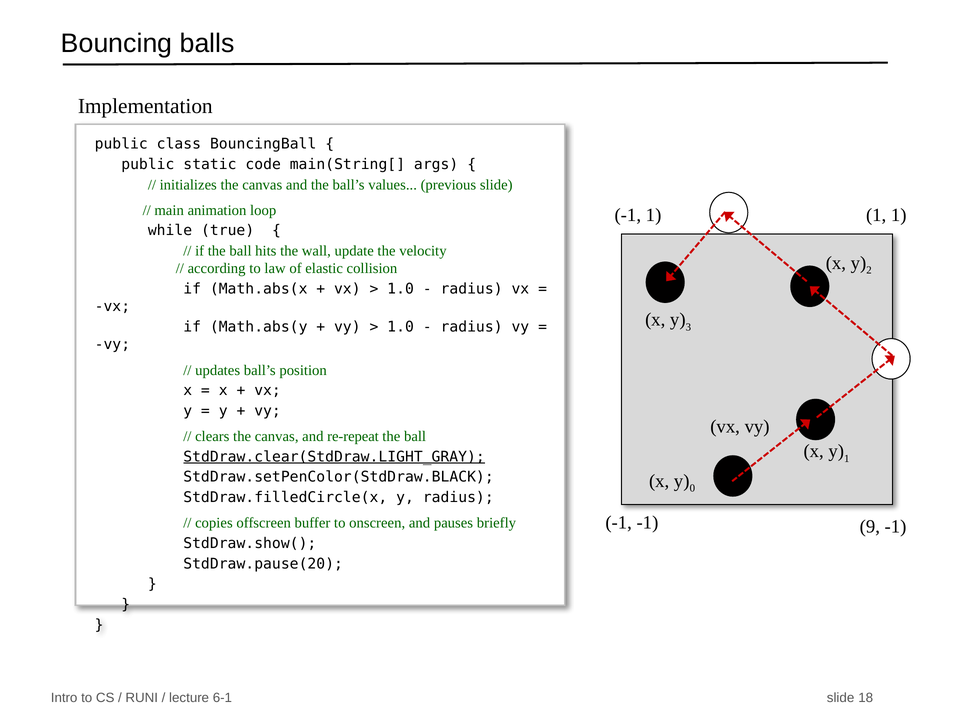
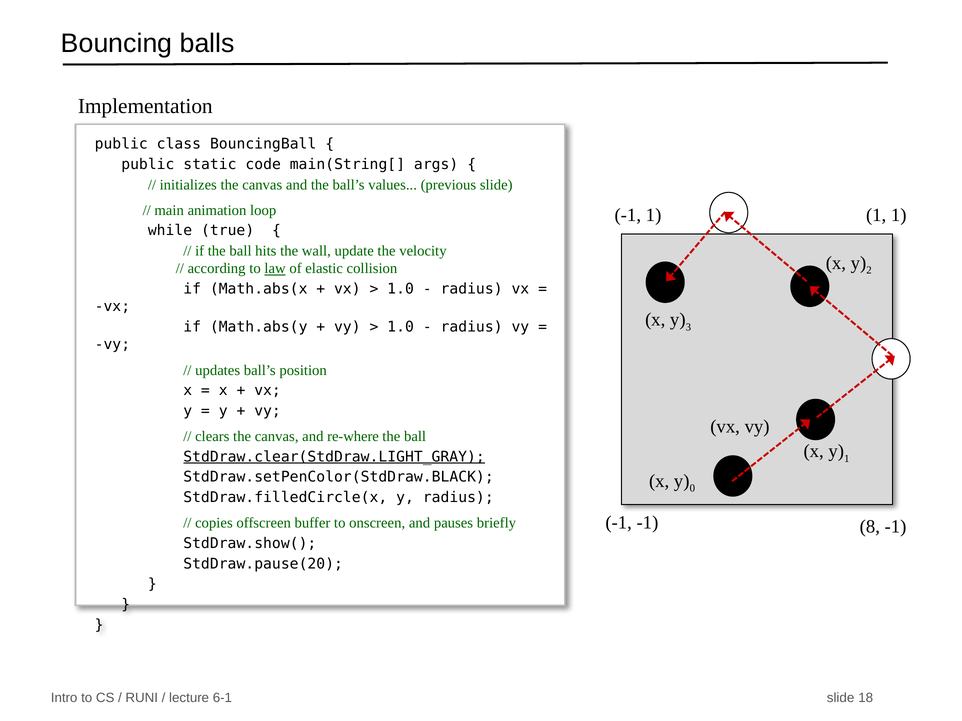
law underline: none -> present
re-repeat: re-repeat -> re-where
9: 9 -> 8
